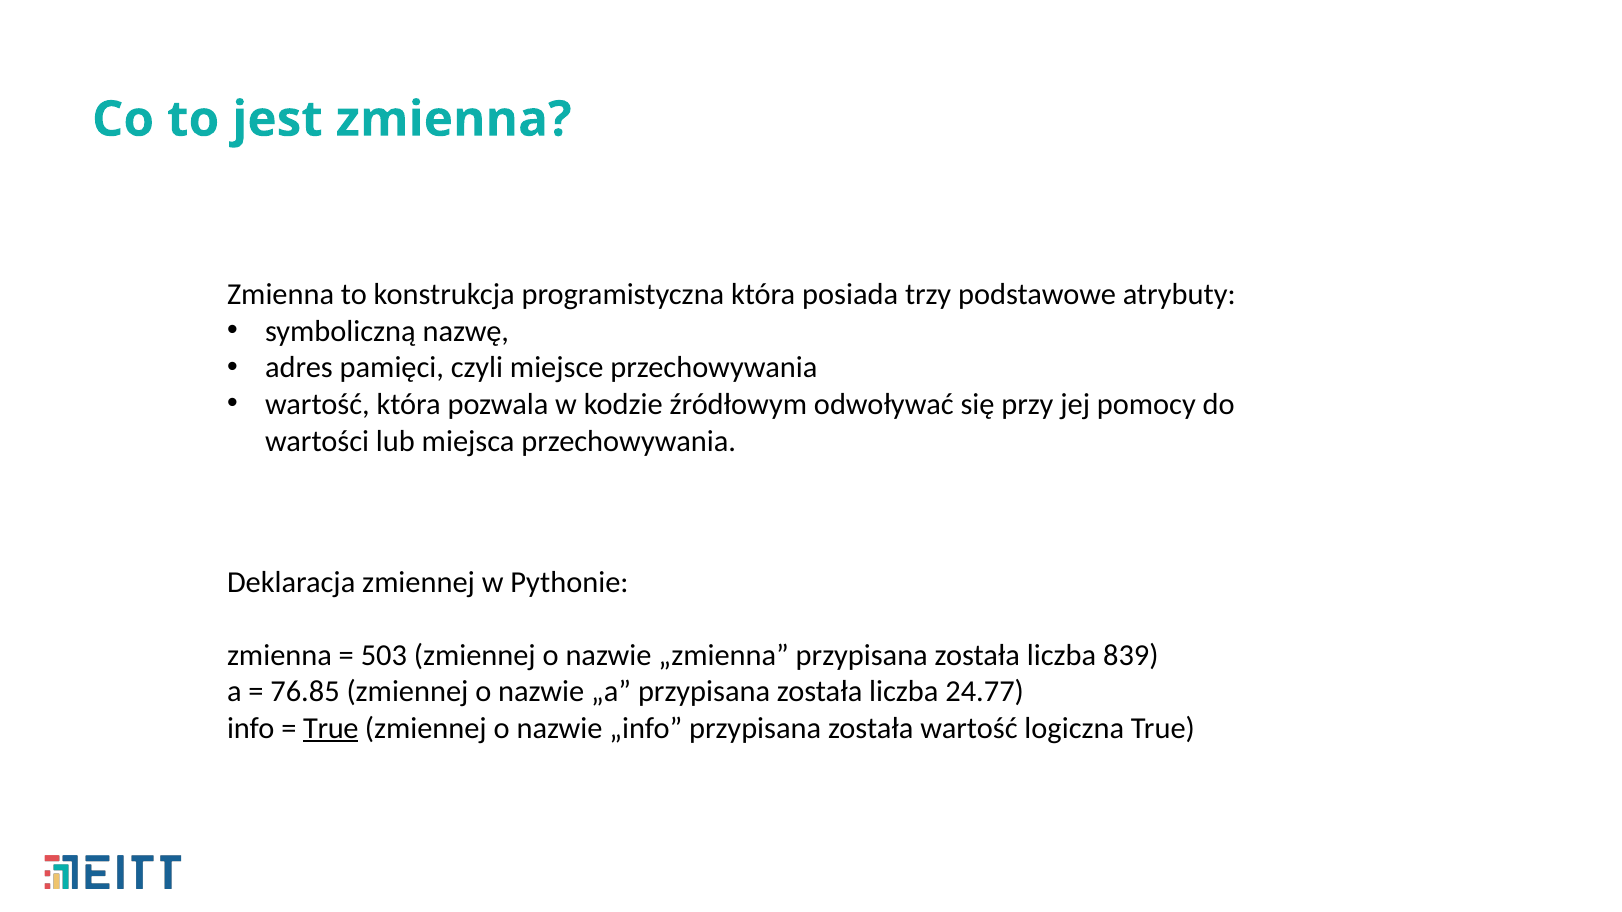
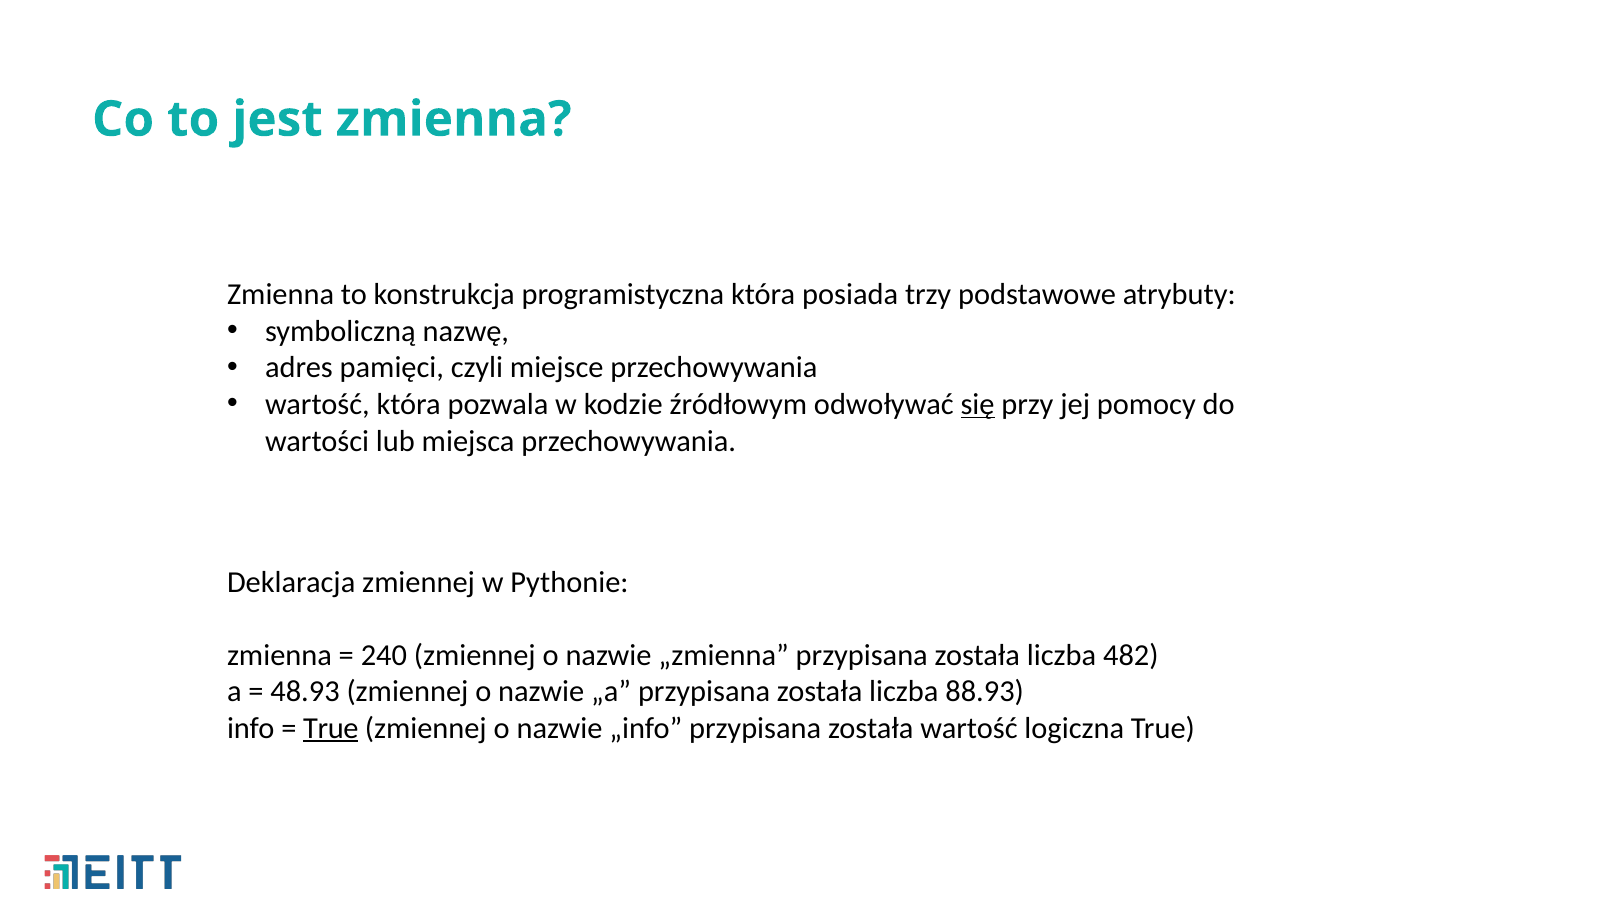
się underline: none -> present
503: 503 -> 240
839: 839 -> 482
76.85: 76.85 -> 48.93
24.77: 24.77 -> 88.93
